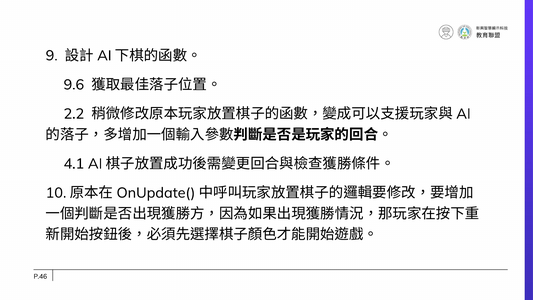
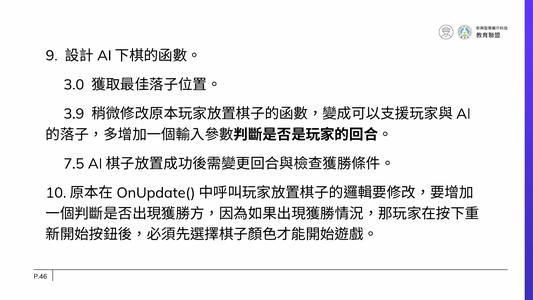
9.6: 9.6 -> 3.0
2.2: 2.2 -> 3.9
4.1: 4.1 -> 7.5
